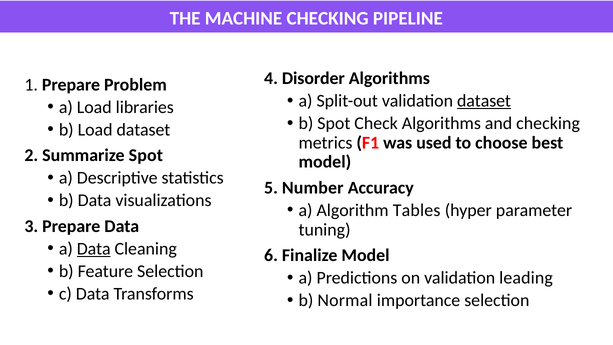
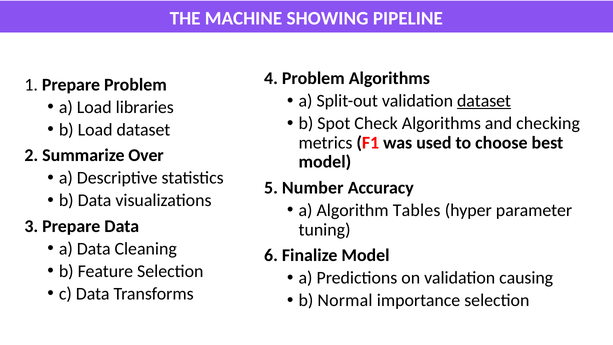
MACHINE CHECKING: CHECKING -> SHOWING
4 Disorder: Disorder -> Problem
Summarize Spot: Spot -> Over
Data at (94, 249) underline: present -> none
leading: leading -> causing
